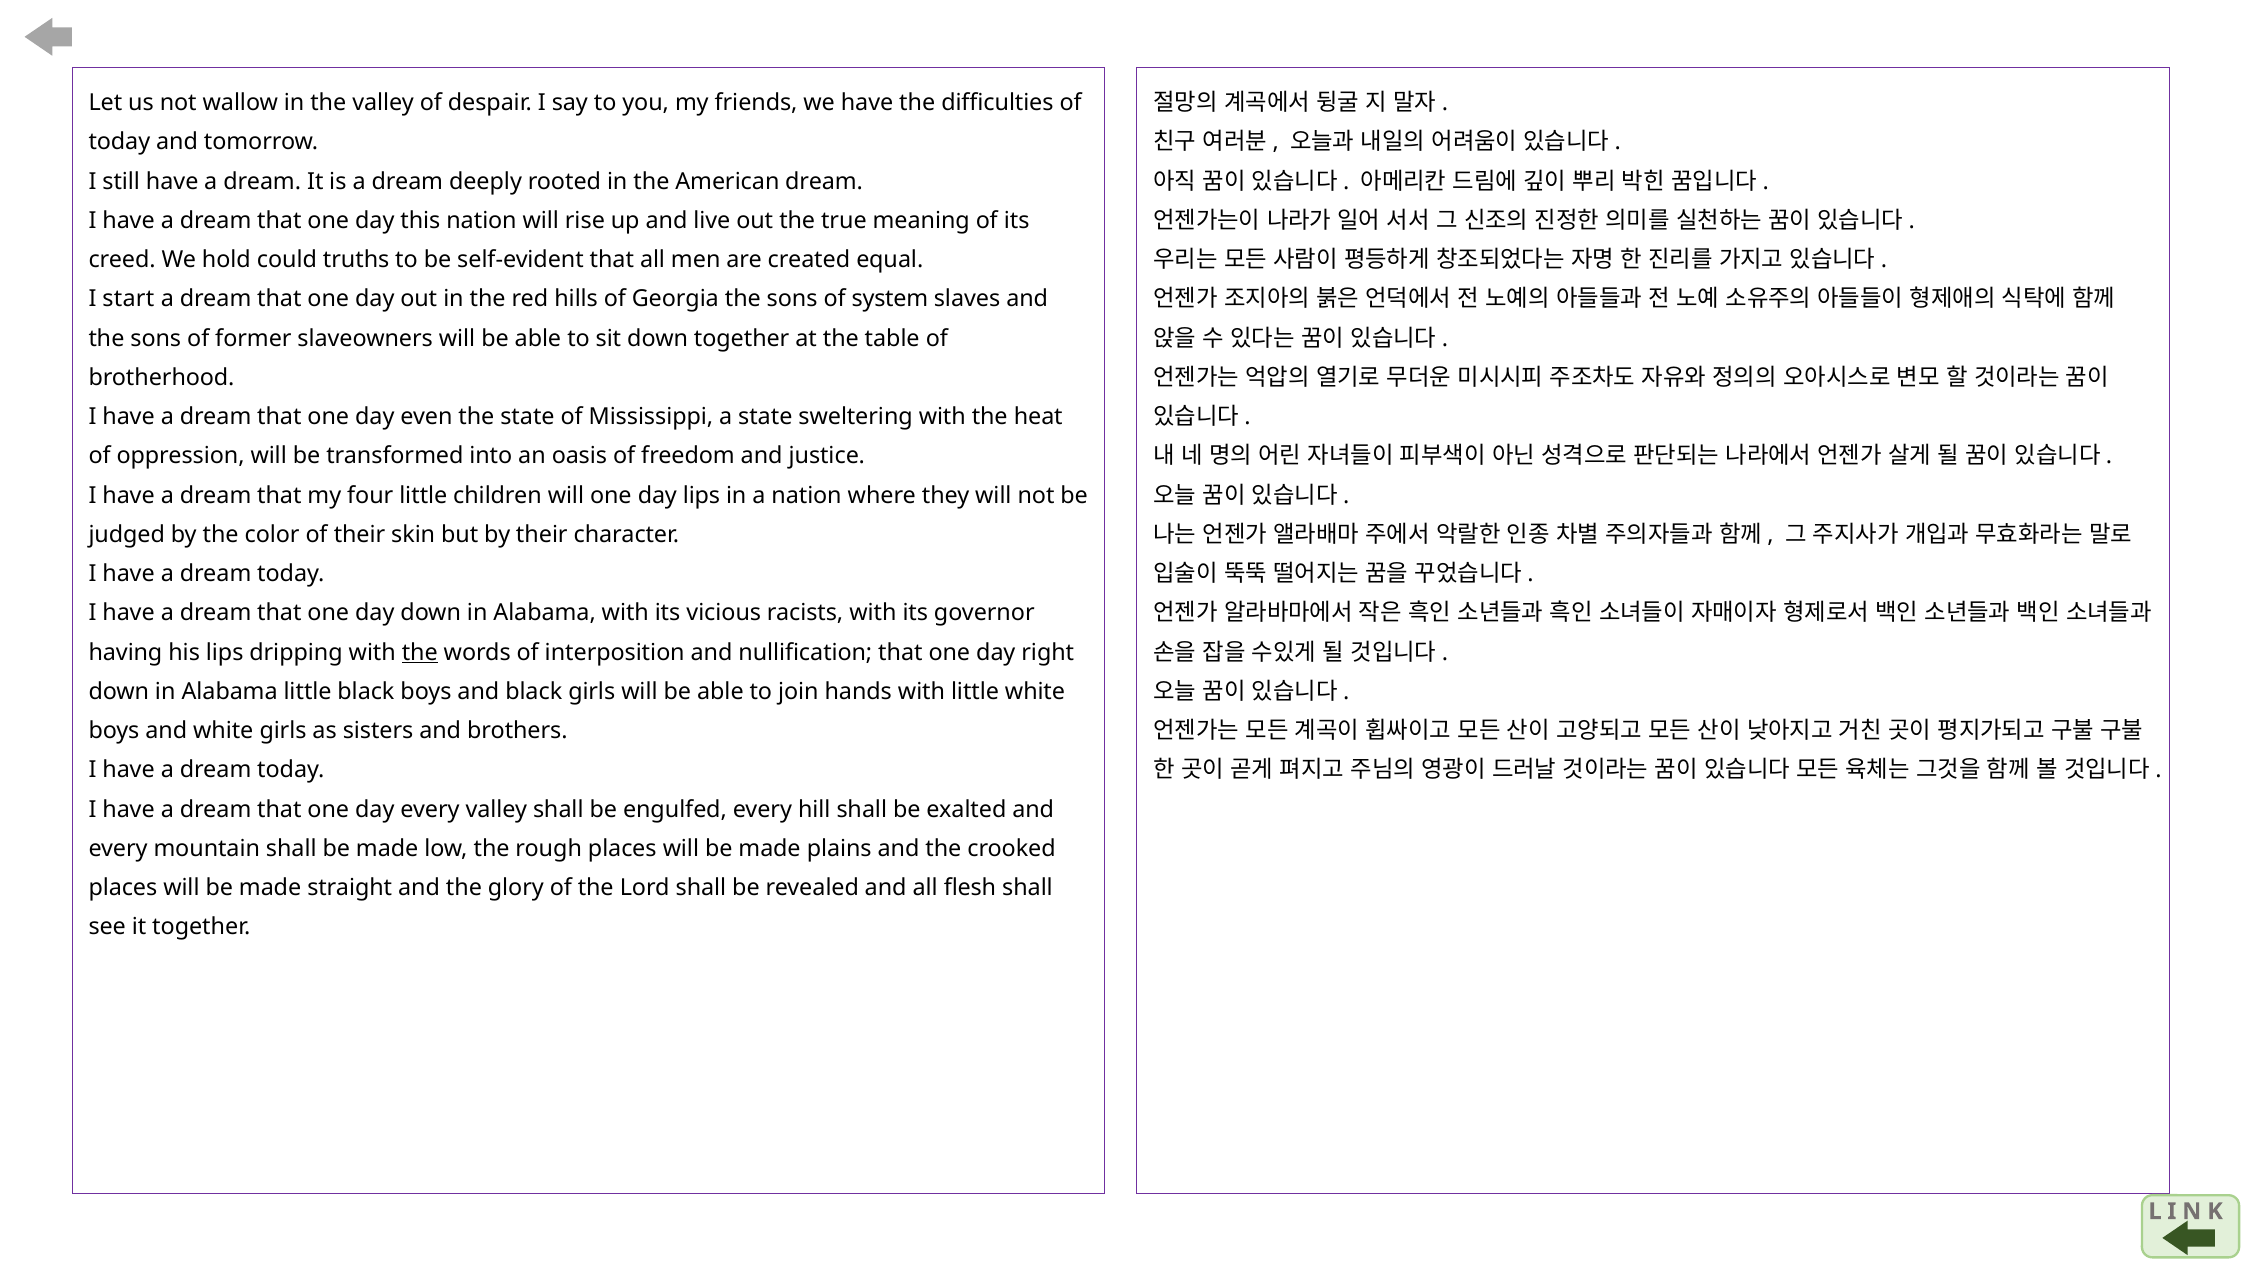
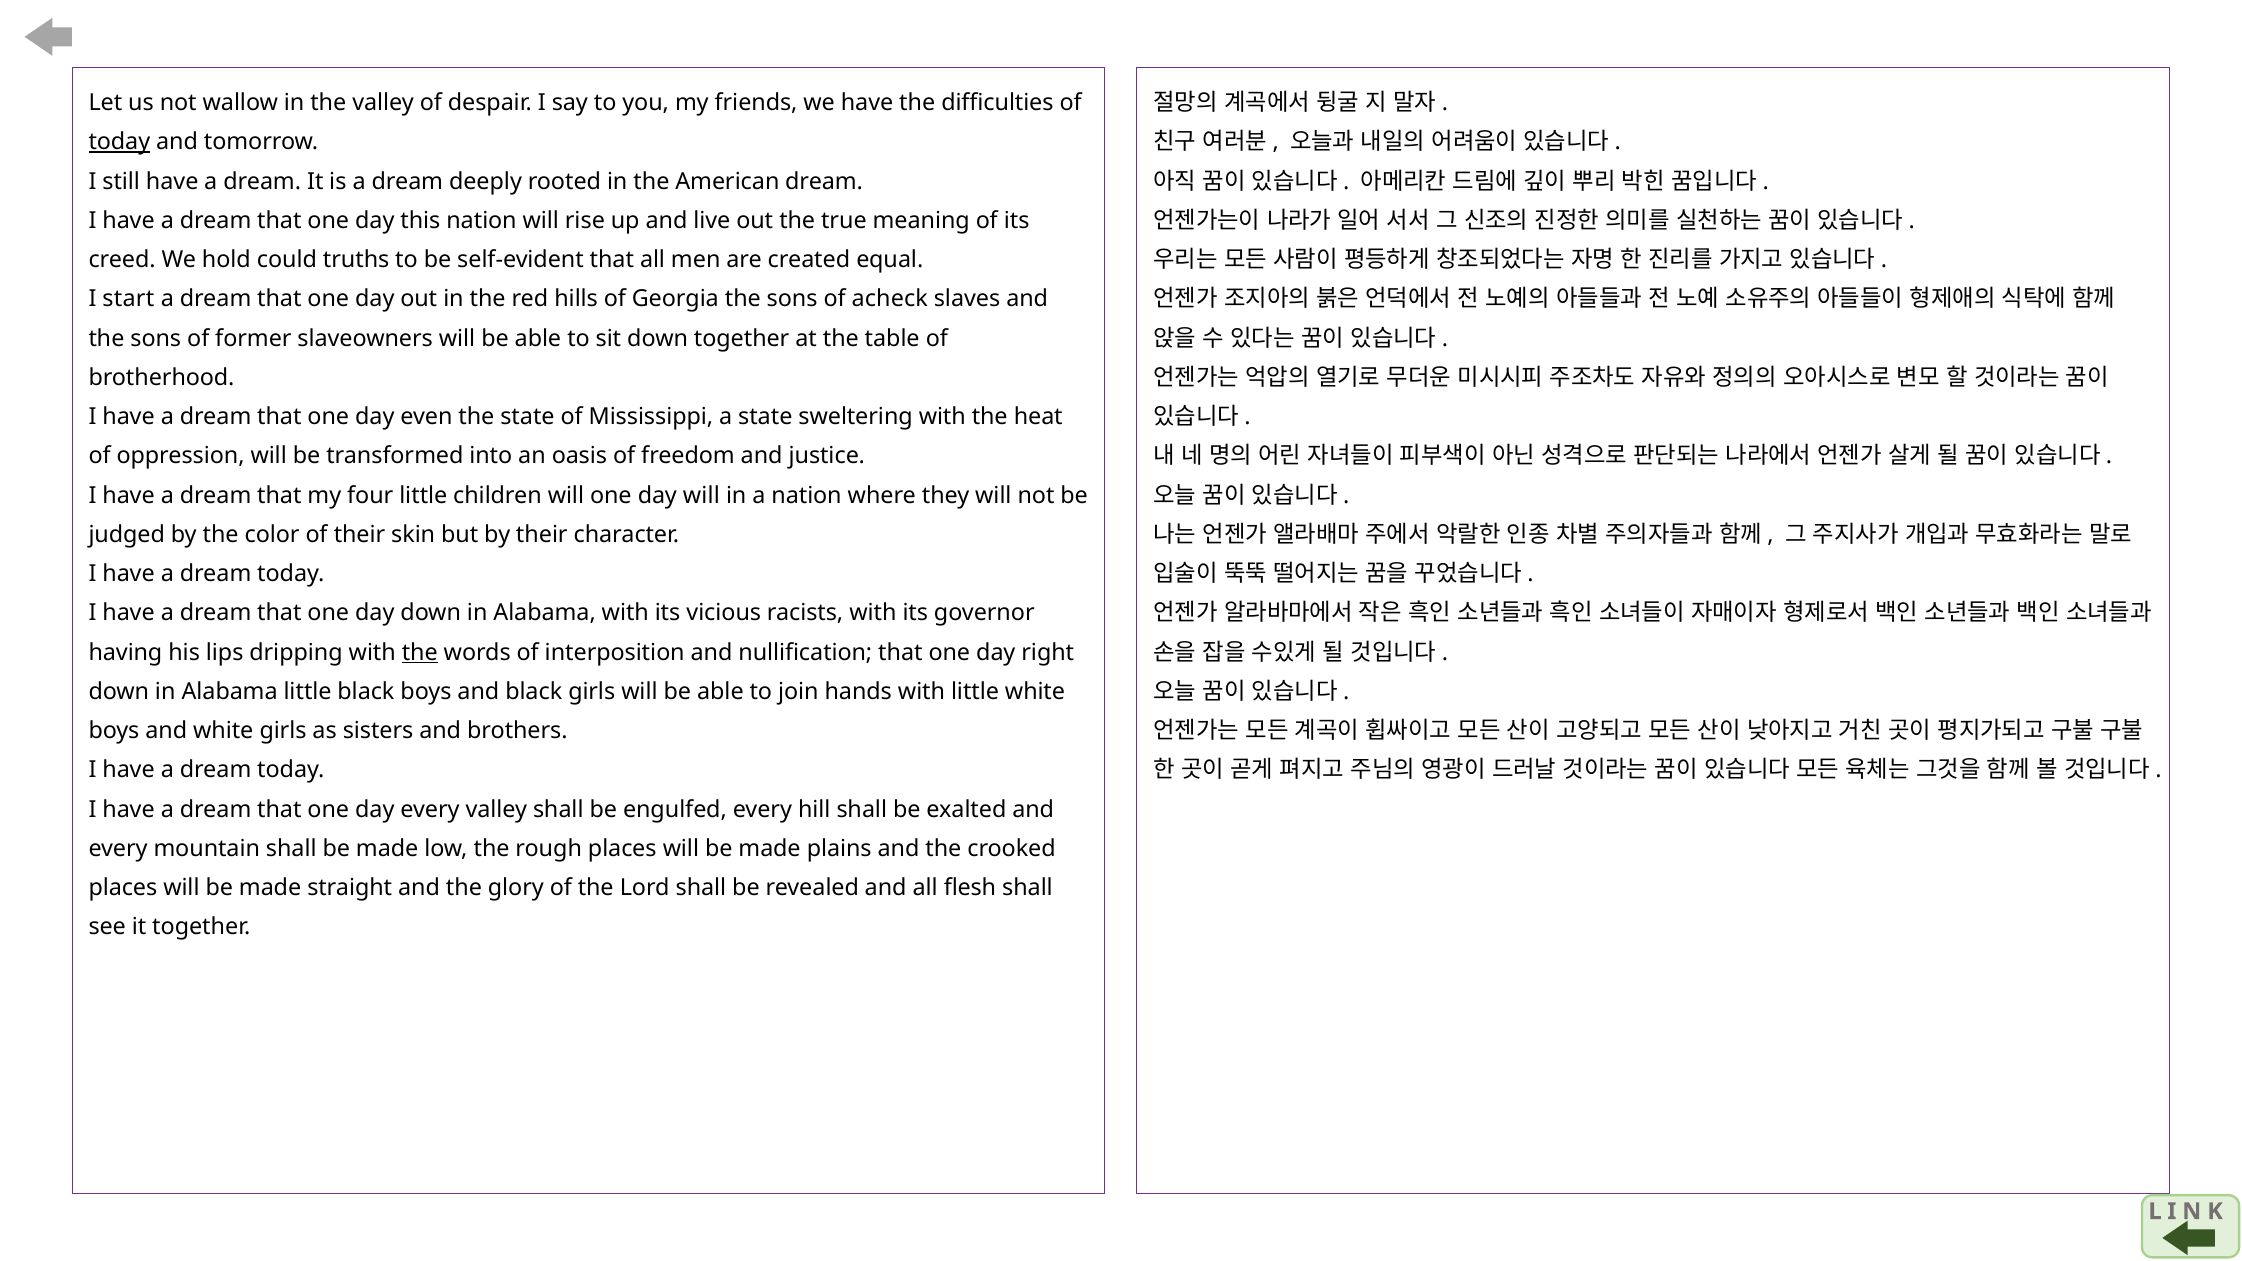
today at (119, 142) underline: none -> present
system: system -> acheck
day lips: lips -> will
